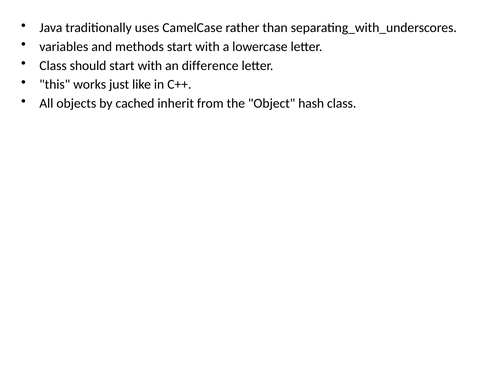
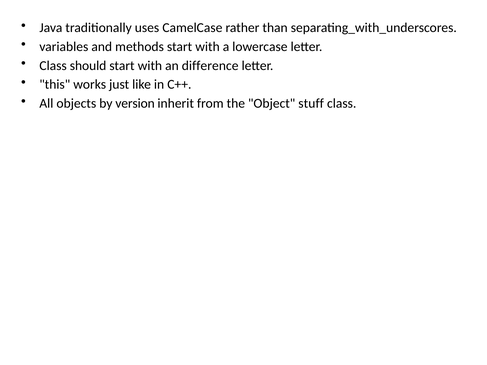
cached: cached -> version
hash: hash -> stuff
